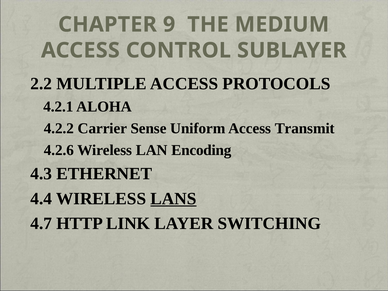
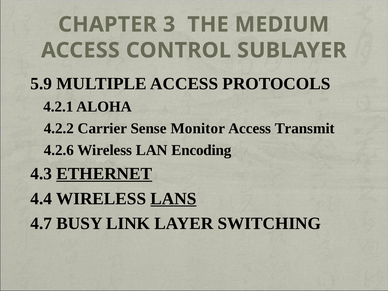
9: 9 -> 3
2.2: 2.2 -> 5.9
Uniform: Uniform -> Monitor
ETHERNET underline: none -> present
HTTP: HTTP -> BUSY
